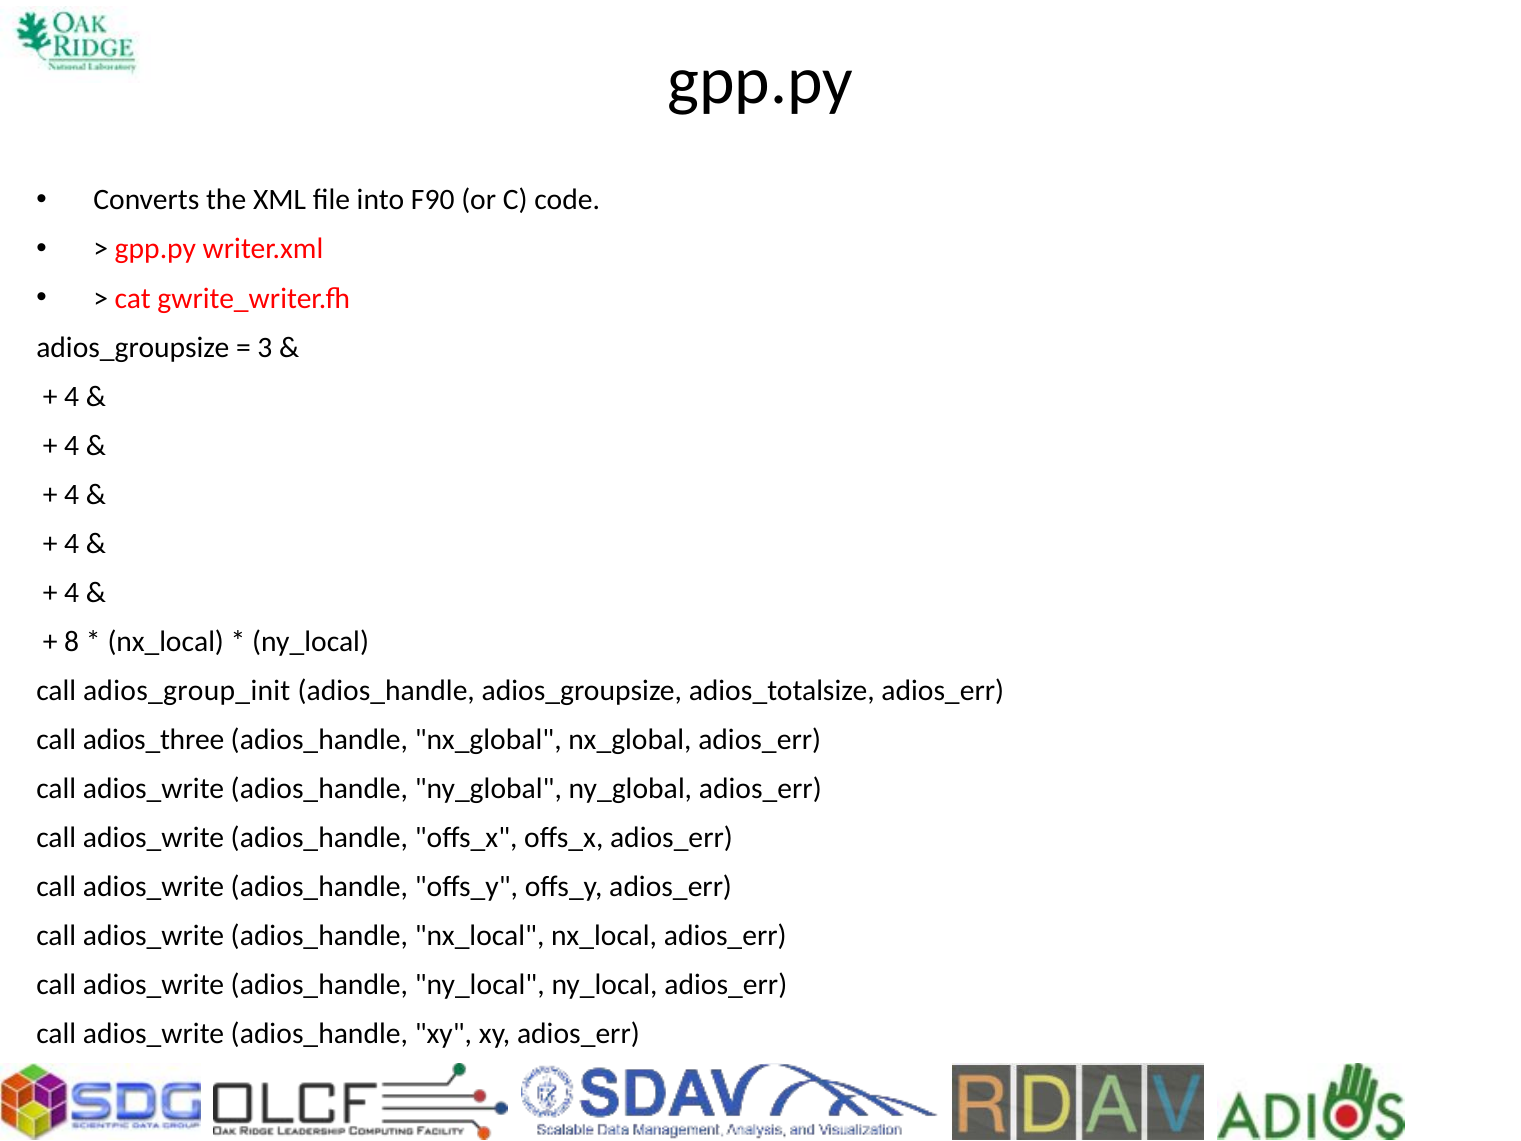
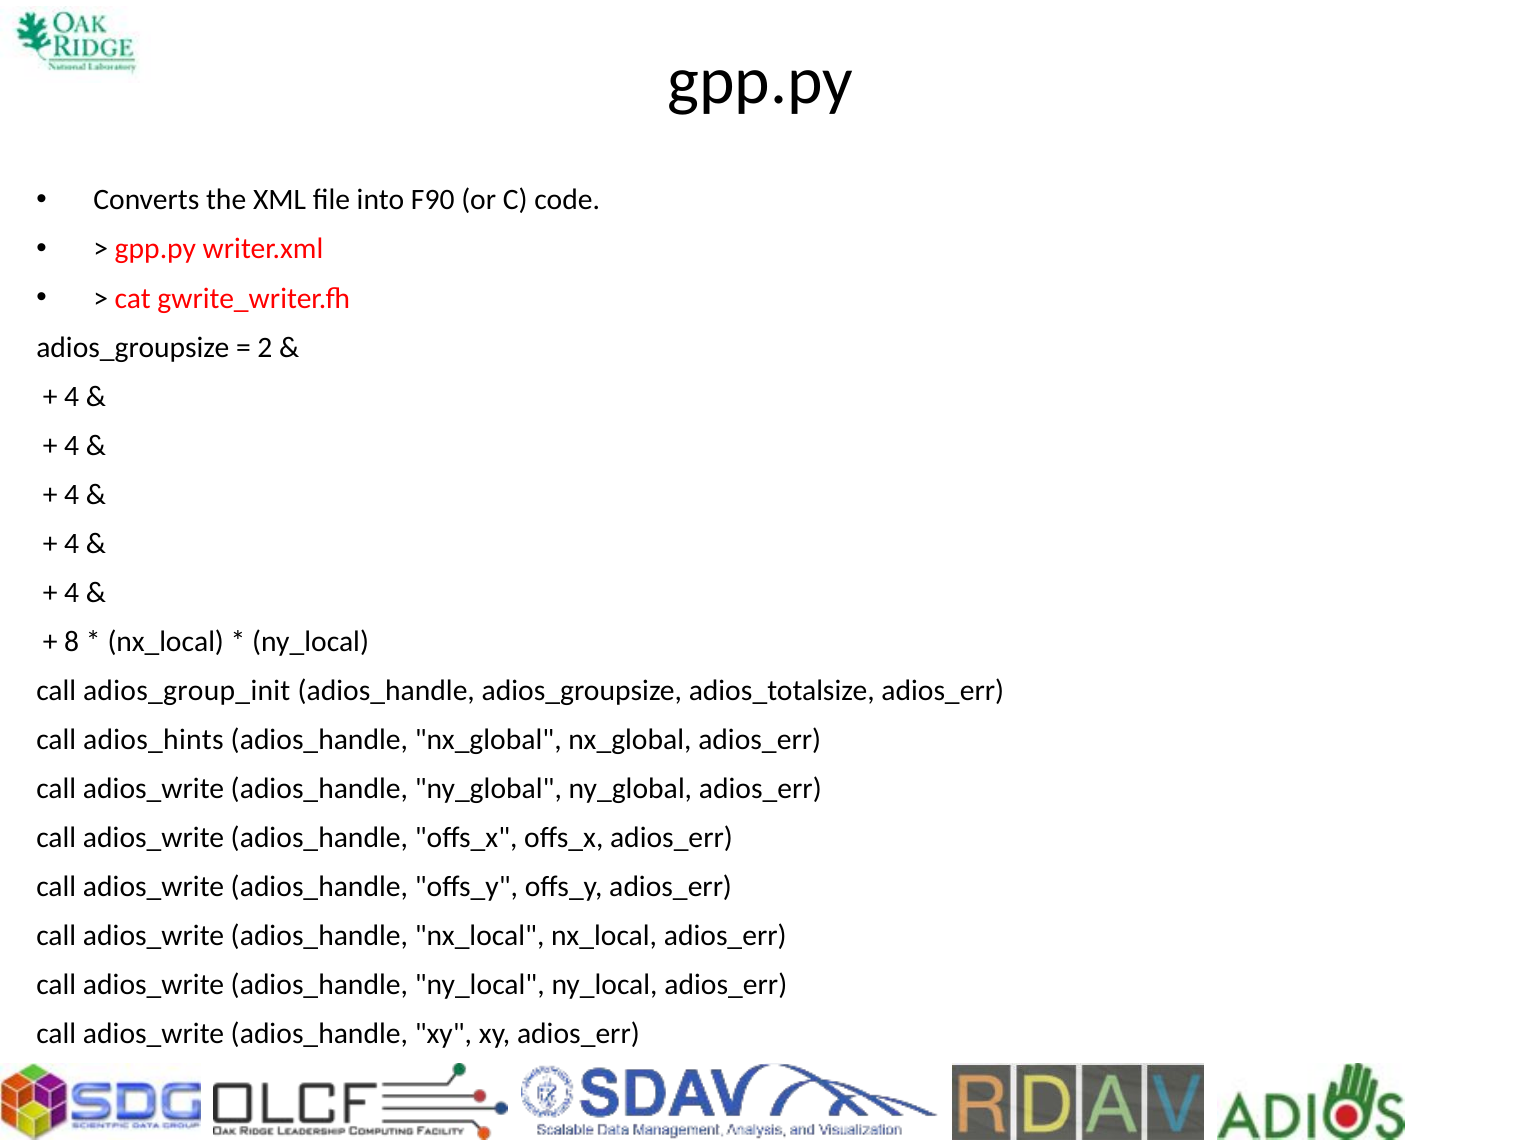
3: 3 -> 2
adios_three: adios_three -> adios_hints
